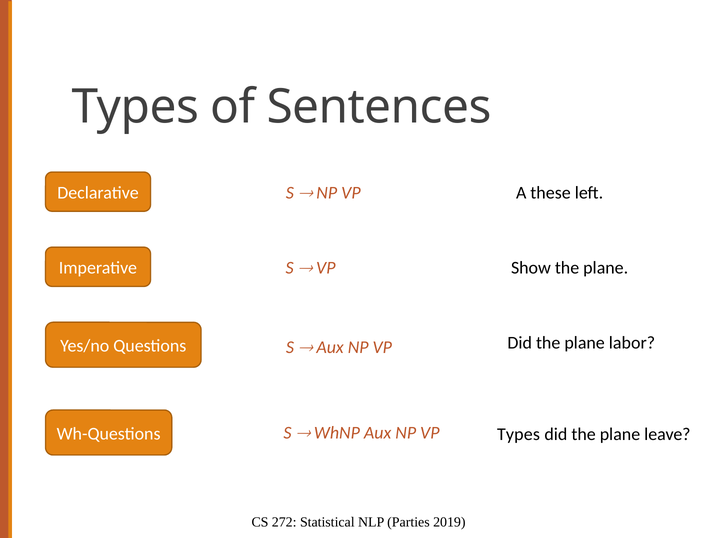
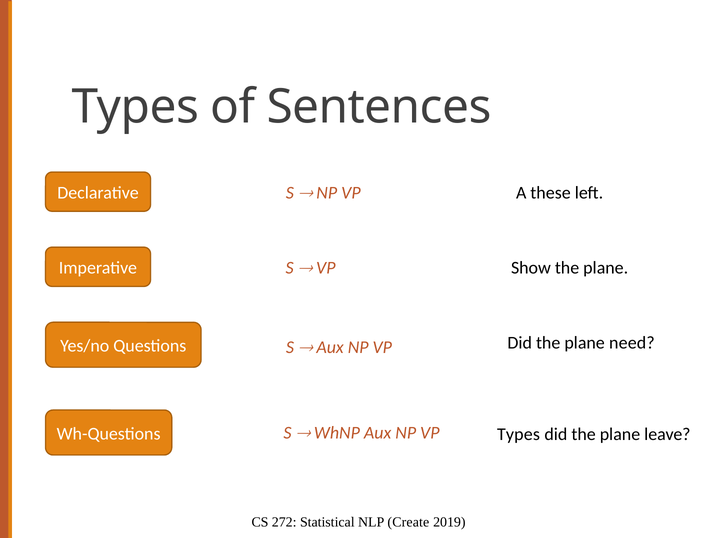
labor: labor -> need
Parties: Parties -> Create
